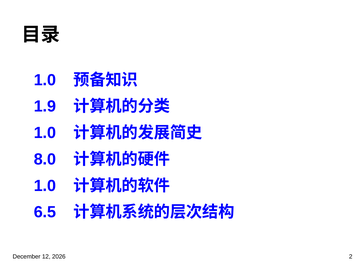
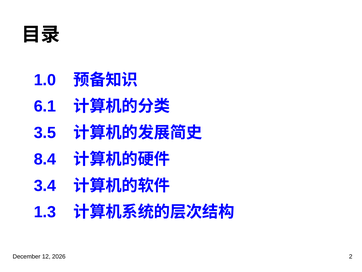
1.9: 1.9 -> 6.1
1.0 at (45, 133): 1.0 -> 3.5
8.0: 8.0 -> 8.4
1.0 at (45, 185): 1.0 -> 3.4
6.5: 6.5 -> 1.3
